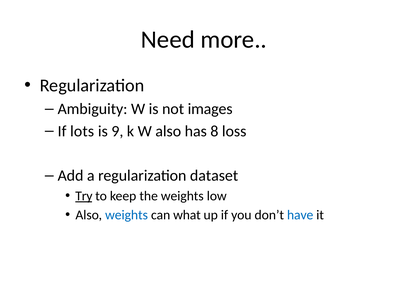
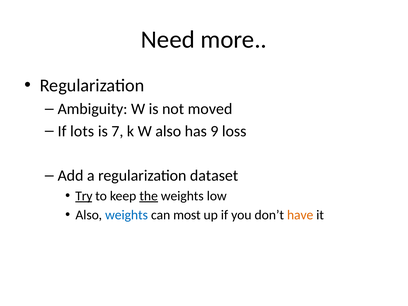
images: images -> moved
9: 9 -> 7
8: 8 -> 9
the underline: none -> present
what: what -> most
have colour: blue -> orange
